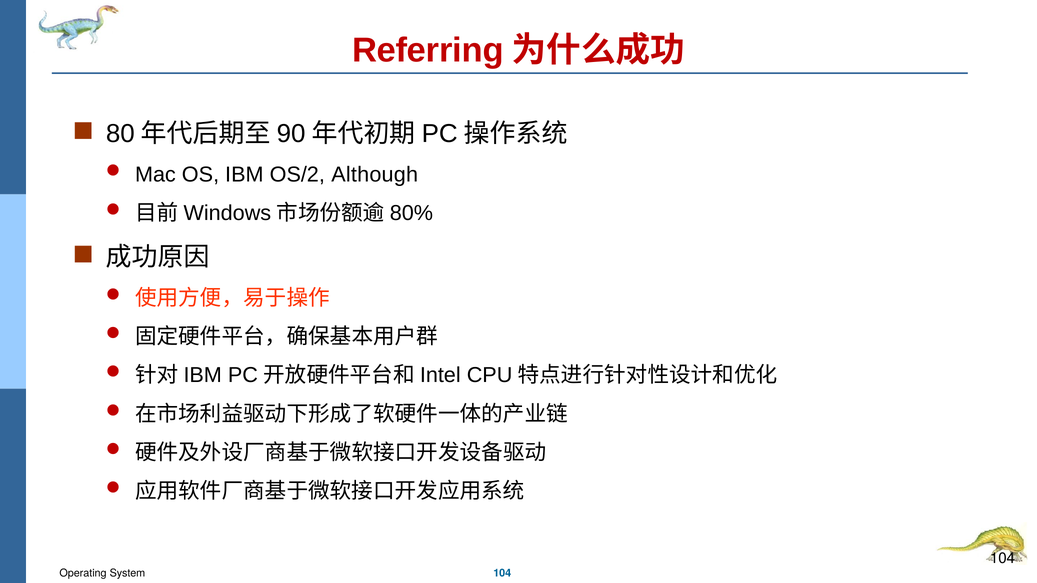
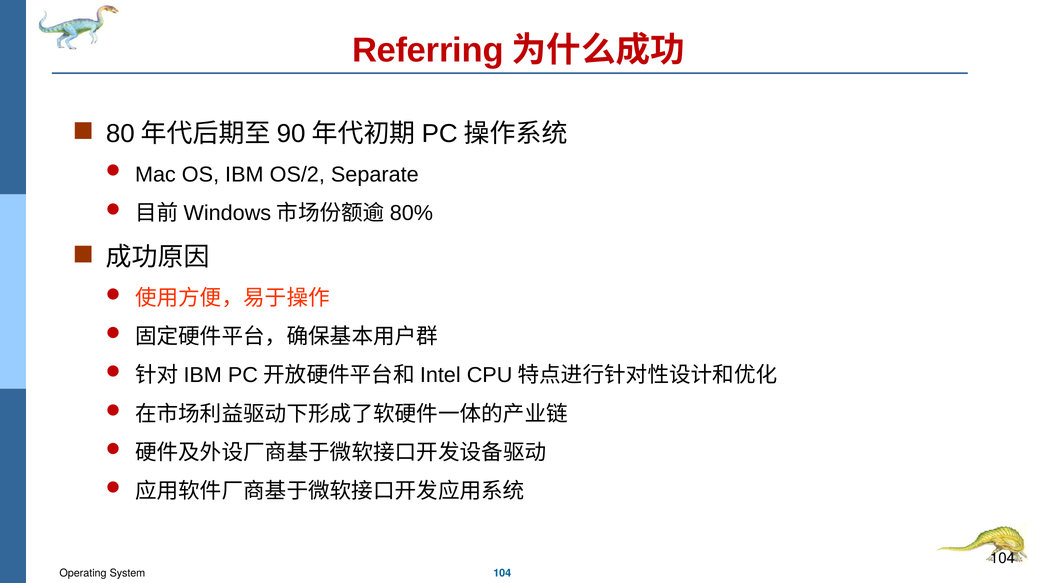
Although: Although -> Separate
